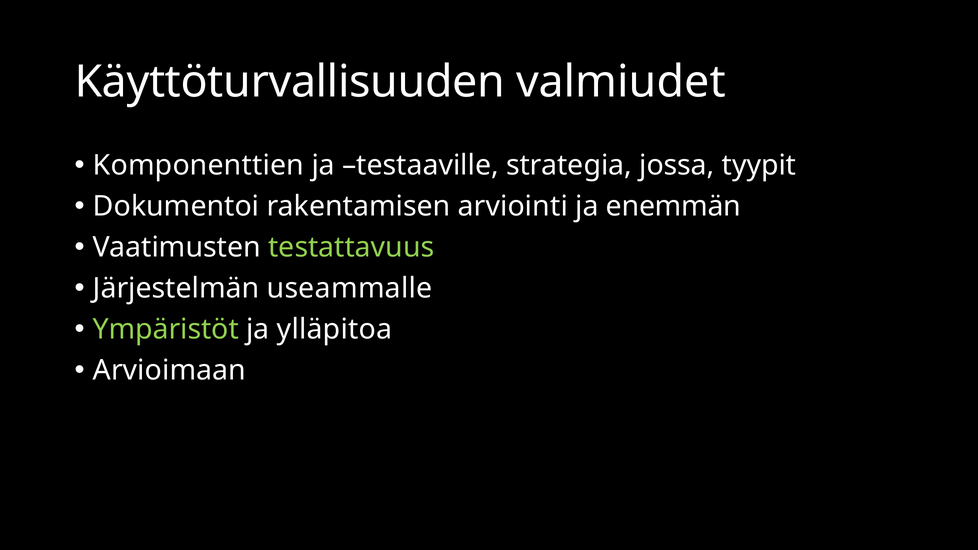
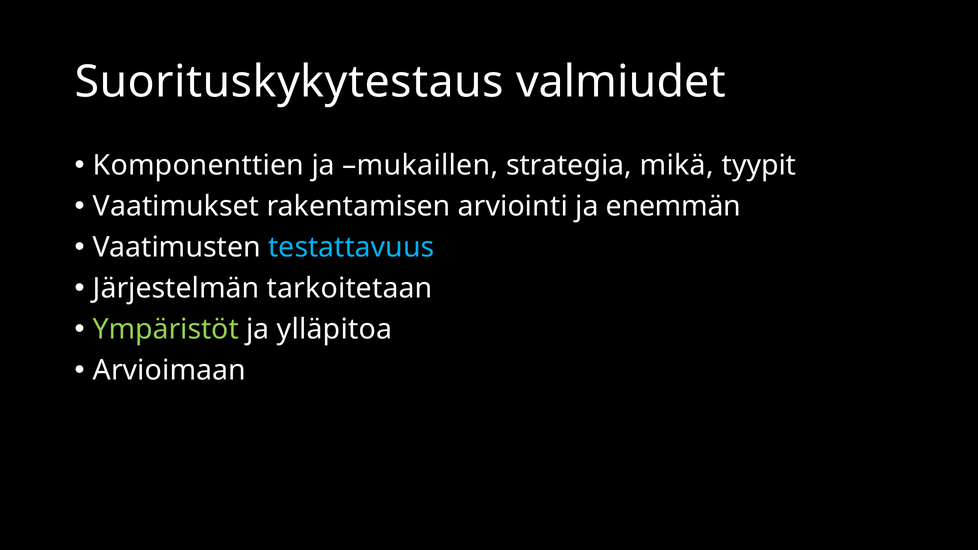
Käyttöturvallisuuden: Käyttöturvallisuuden -> Suorituskykytestaus
testaaville: testaaville -> mukaillen
jossa: jossa -> mikä
Dokumentoi: Dokumentoi -> Vaatimukset
testattavuus colour: light green -> light blue
useammalle: useammalle -> tarkoitetaan
